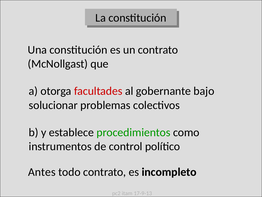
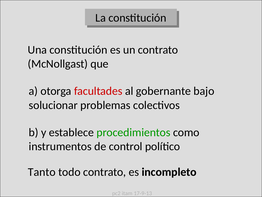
Antes: Antes -> Tanto
